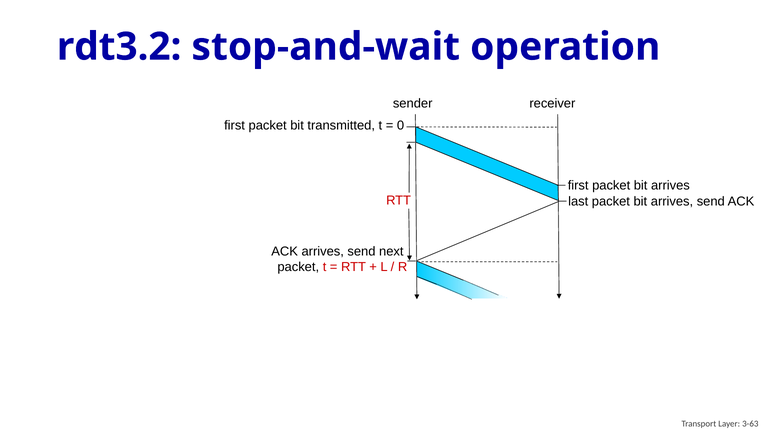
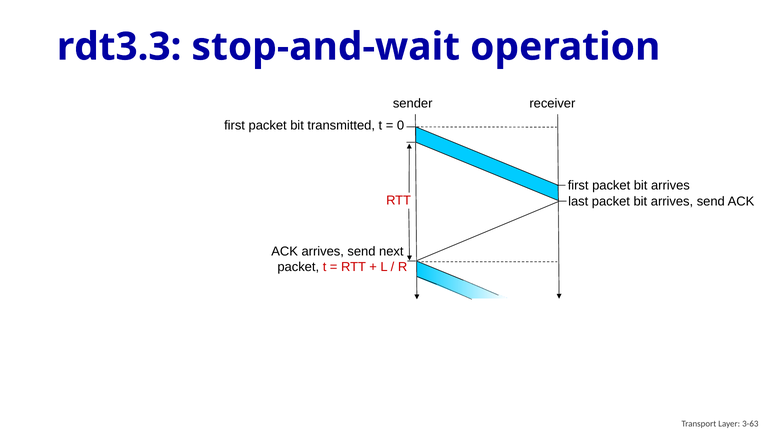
rdt3.2: rdt3.2 -> rdt3.3
